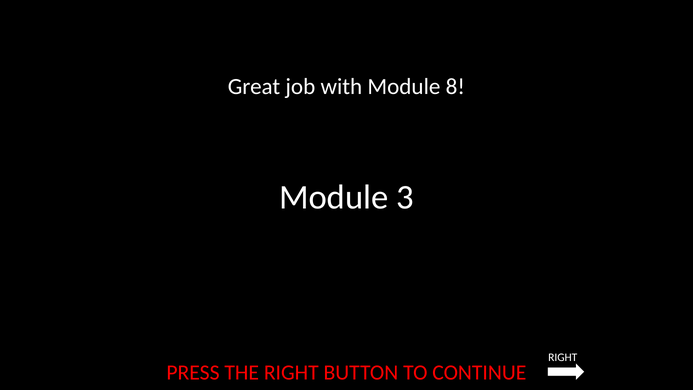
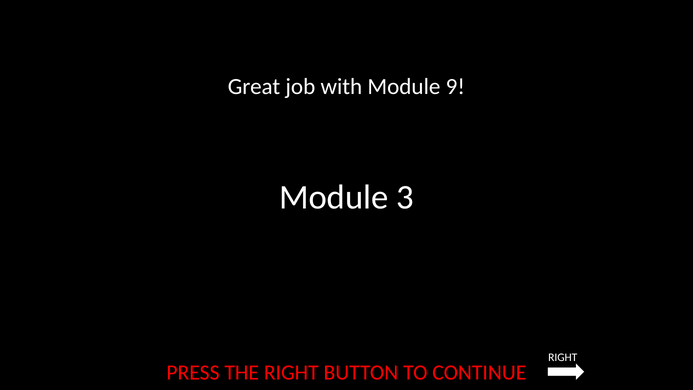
8: 8 -> 9
